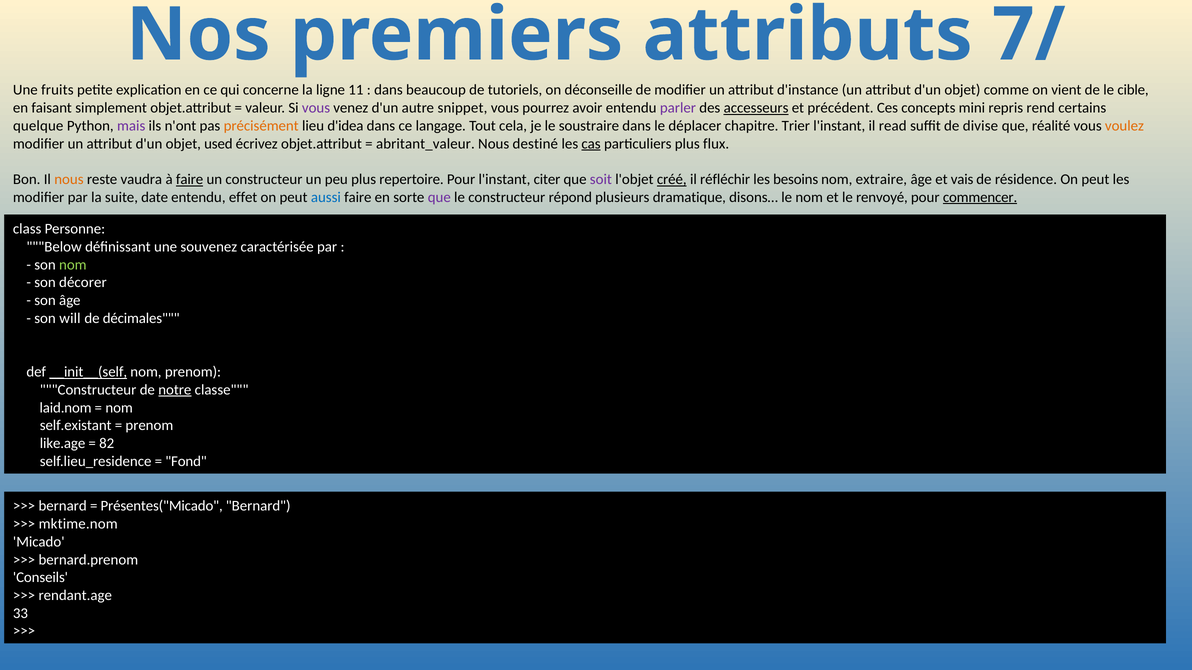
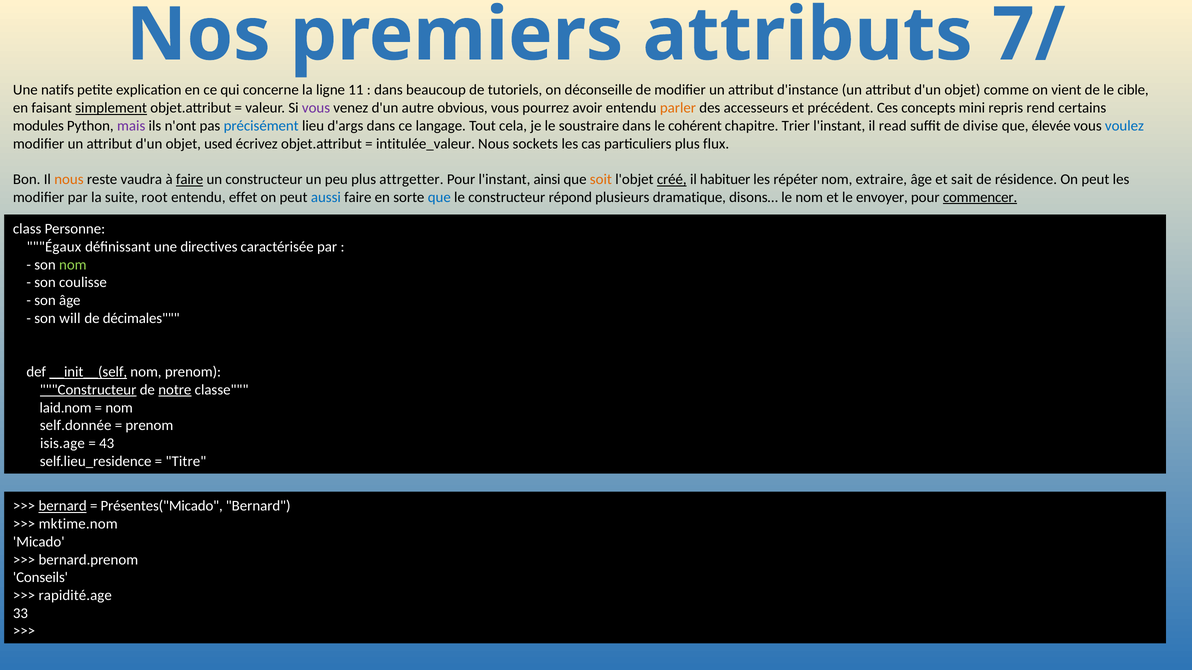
fruits: fruits -> natifs
simplement underline: none -> present
snippet: snippet -> obvious
parler colour: purple -> orange
accesseurs underline: present -> none
quelque: quelque -> modules
précisément colour: orange -> blue
d'idea: d'idea -> d'args
déplacer: déplacer -> cohérent
réalité: réalité -> élevée
voulez colour: orange -> blue
abritant_valeur: abritant_valeur -> intitulée_valeur
destiné: destiné -> sockets
cas underline: present -> none
repertoire: repertoire -> attrgetter
citer: citer -> ainsi
soit colour: purple -> orange
réfléchir: réfléchir -> habituer
besoins: besoins -> répéter
vais: vais -> sait
date: date -> root
que at (439, 197) colour: purple -> blue
renvoyé: renvoyé -> envoyer
Below: Below -> Égaux
souvenez: souvenez -> directives
décorer: décorer -> coulisse
Constructeur at (88, 390) underline: none -> present
self.existant: self.existant -> self.donnée
like.age: like.age -> isis.age
82: 82 -> 43
Fond: Fond -> Titre
bernard at (63, 506) underline: none -> present
rendant.age: rendant.age -> rapidité.age
